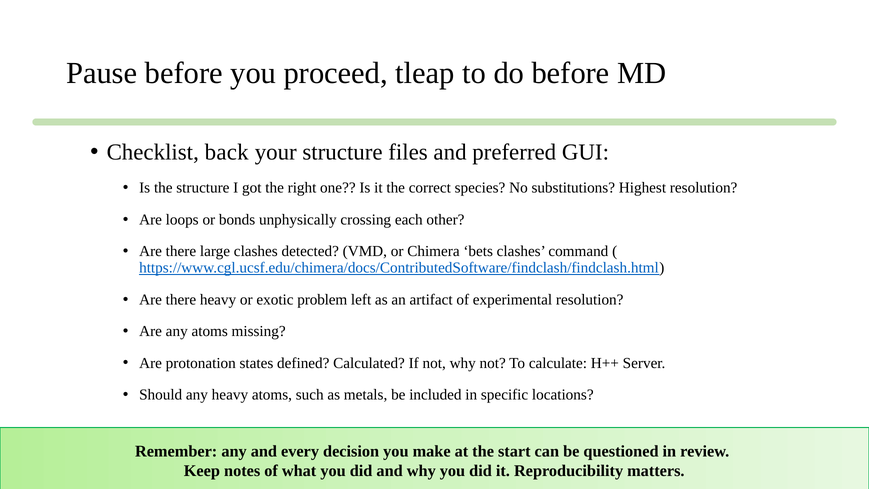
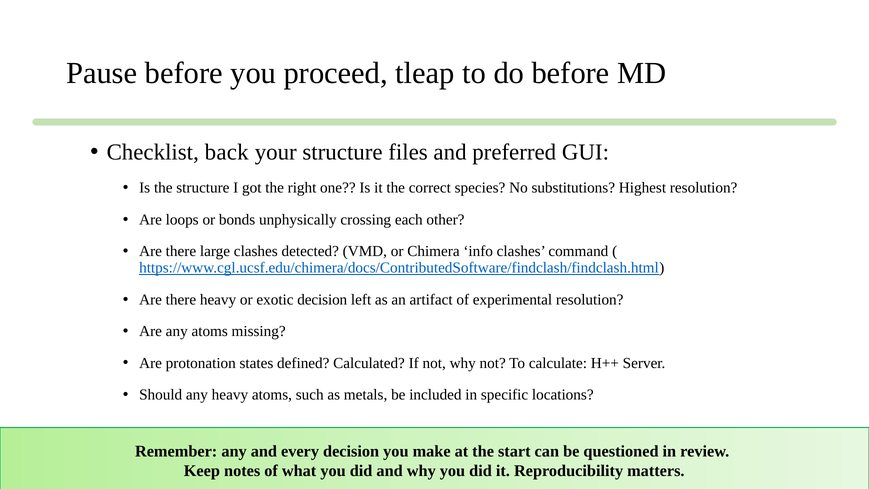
bets: bets -> info
exotic problem: problem -> decision
